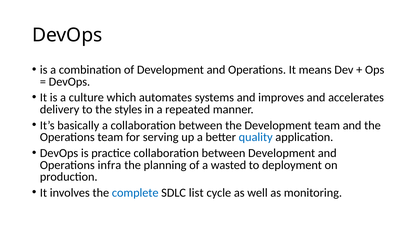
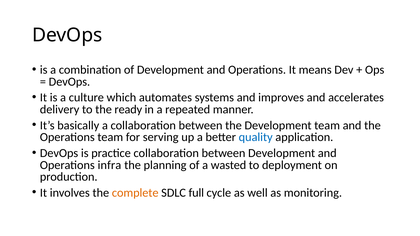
styles: styles -> ready
complete colour: blue -> orange
list: list -> full
